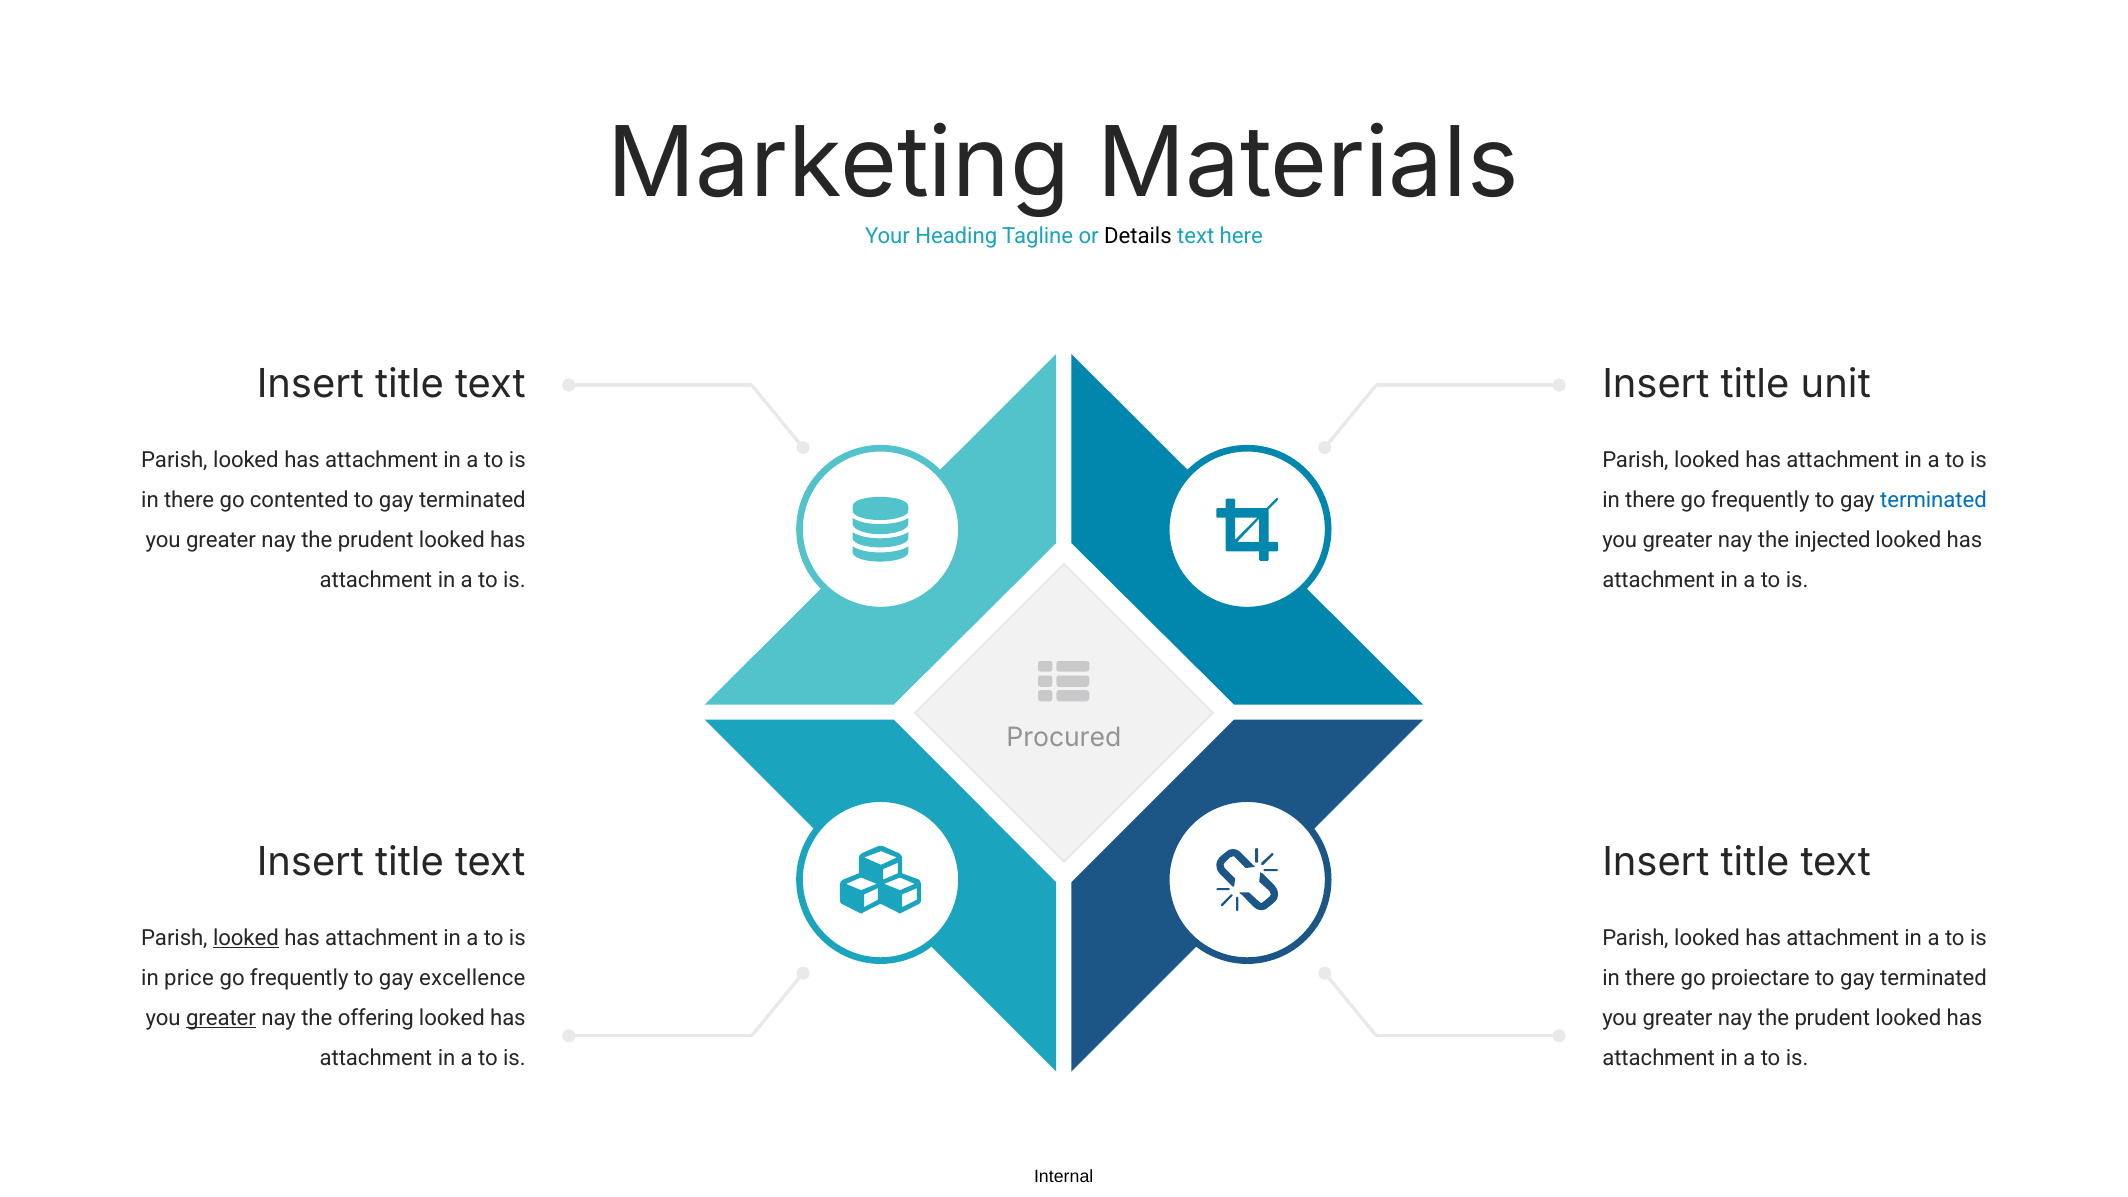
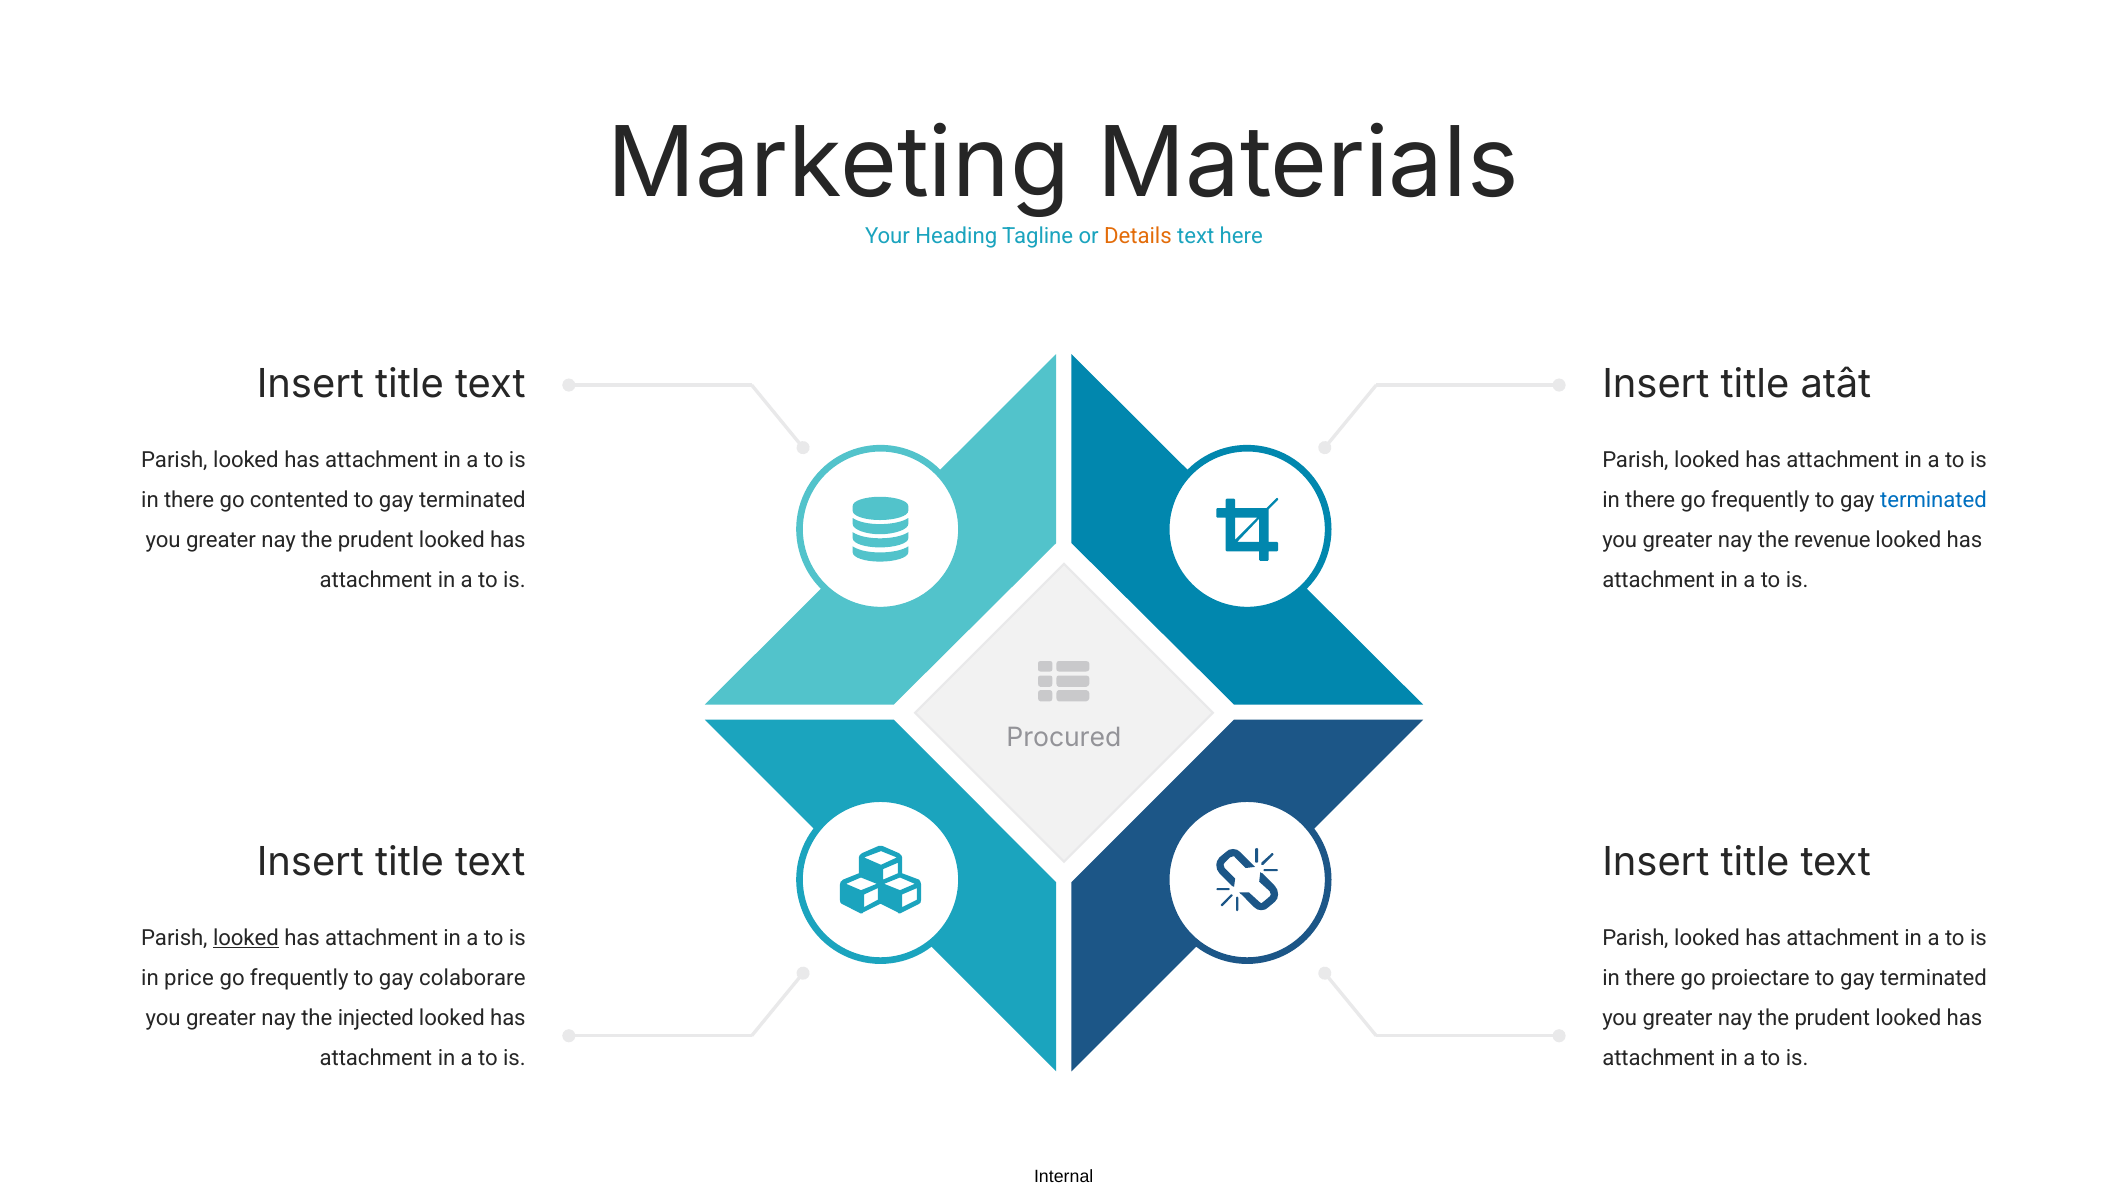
Details colour: black -> orange
unit: unit -> atât
injected: injected -> revenue
excellence: excellence -> colaborare
greater at (221, 1018) underline: present -> none
offering: offering -> injected
